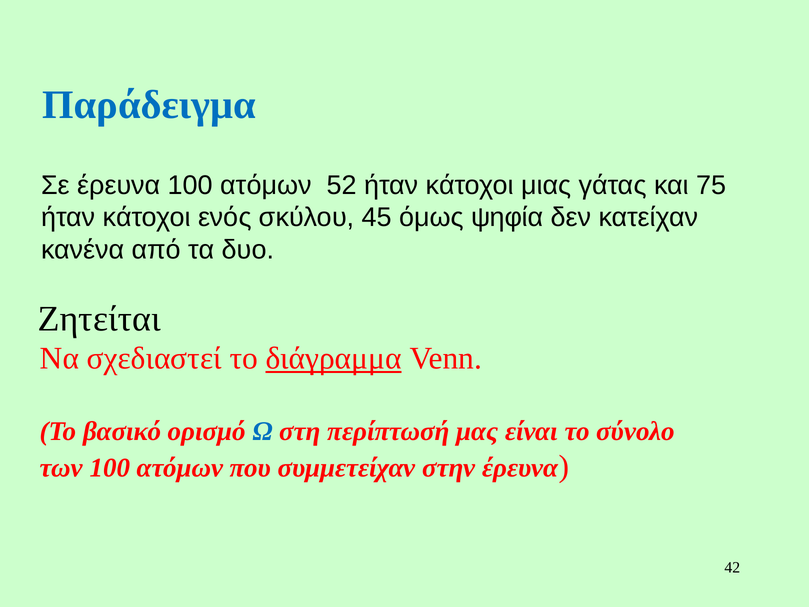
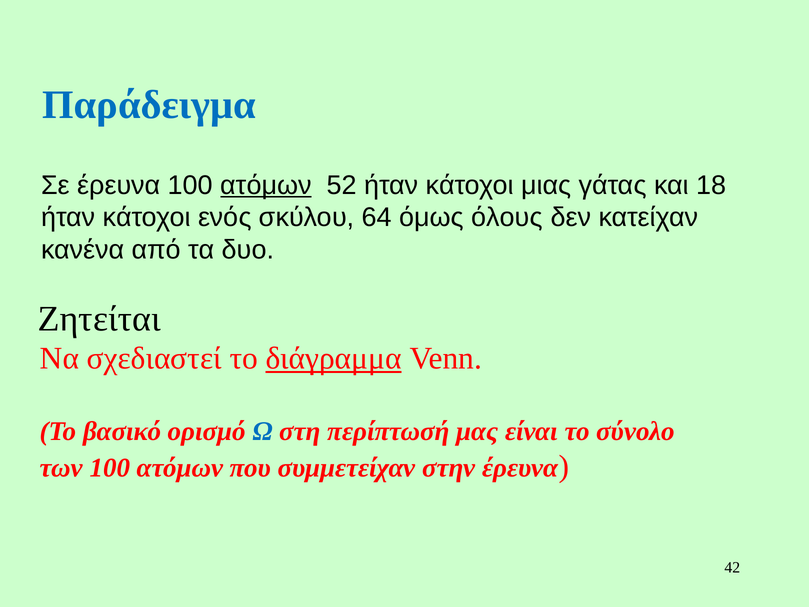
ατόμων at (266, 185) underline: none -> present
75: 75 -> 18
45: 45 -> 64
ψηφία: ψηφία -> όλους
